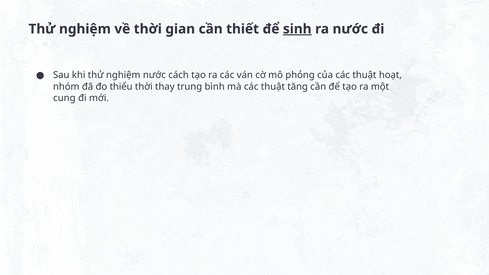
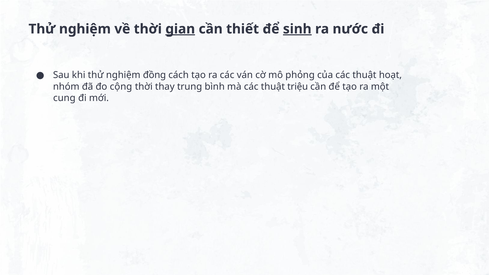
gian underline: none -> present
nghiệm nước: nước -> đồng
thiểu: thiểu -> cộng
tăng: tăng -> triệu
